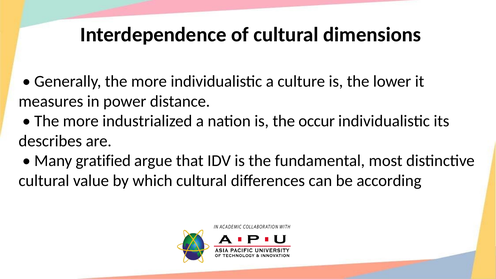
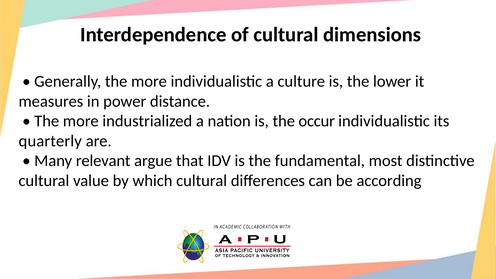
describes: describes -> quarterly
gratified: gratified -> relevant
